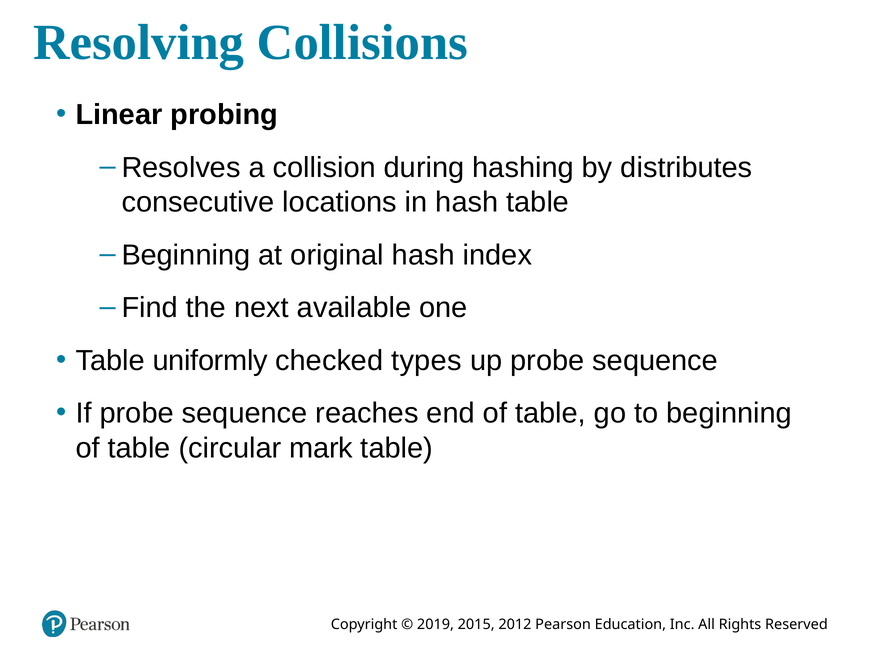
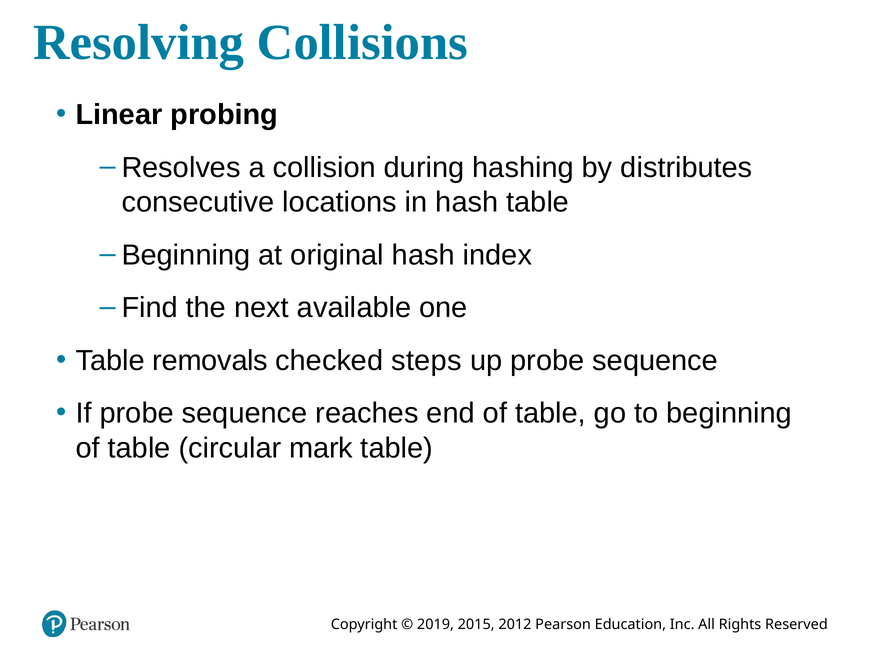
uniformly: uniformly -> removals
types: types -> steps
